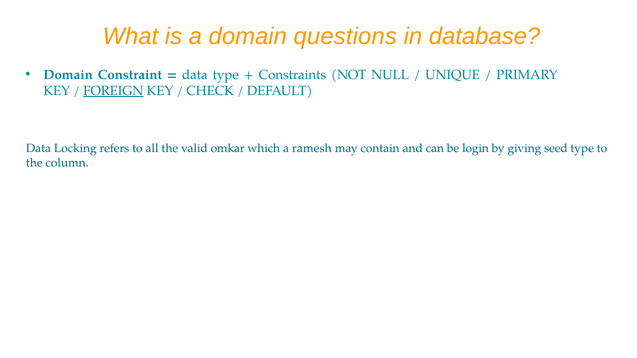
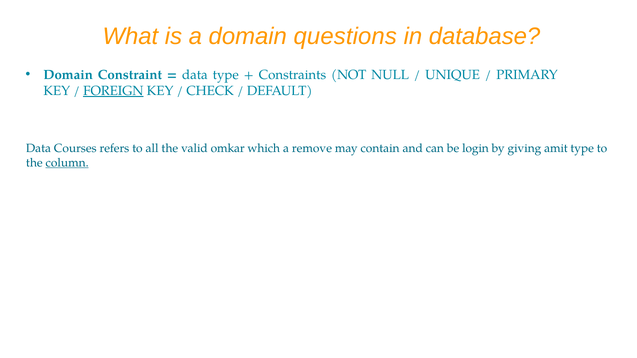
Locking: Locking -> Courses
ramesh: ramesh -> remove
seed: seed -> amit
column underline: none -> present
